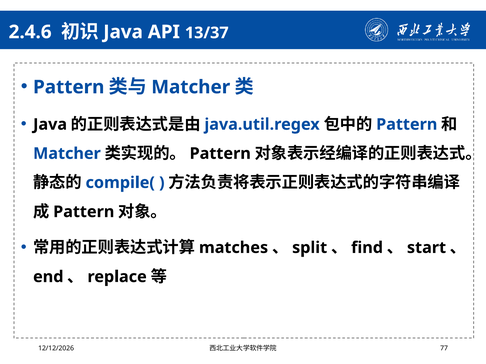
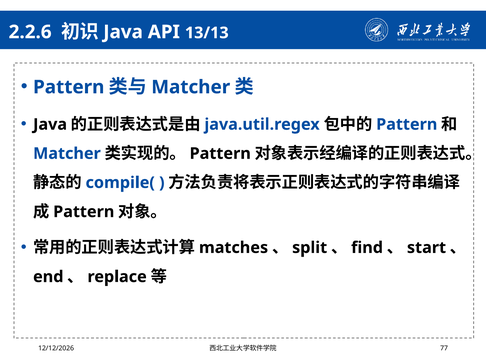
2.4.6: 2.4.6 -> 2.2.6
13/37: 13/37 -> 13/13
